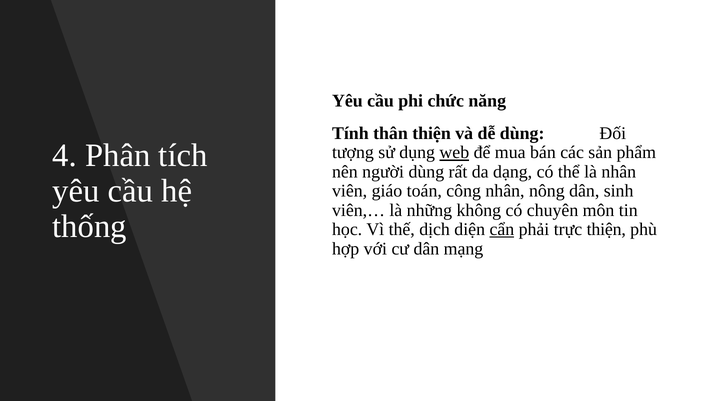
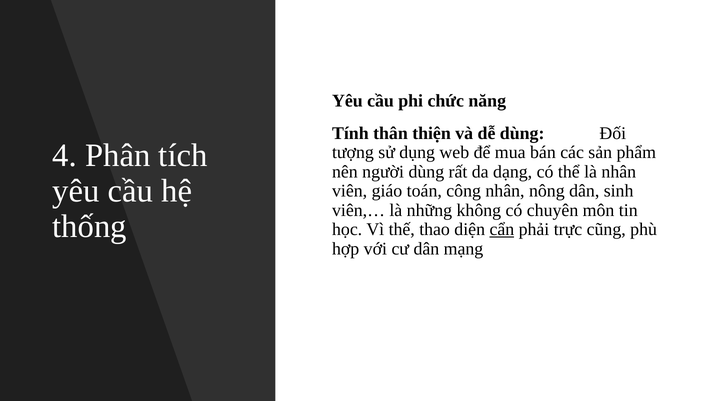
web underline: present -> none
dịch: dịch -> thao
trực thiện: thiện -> cũng
